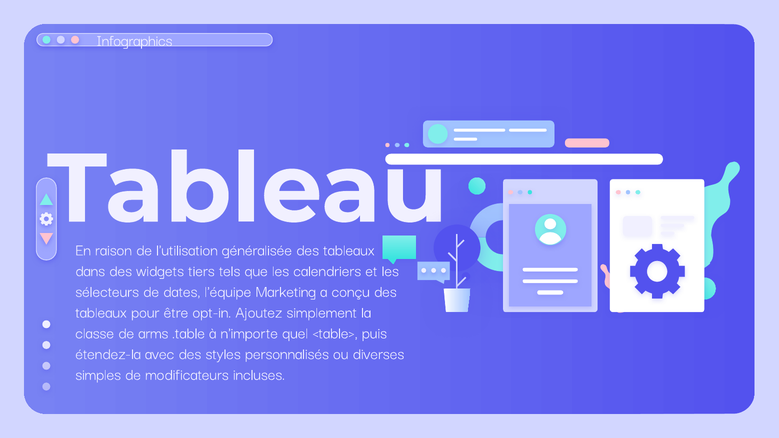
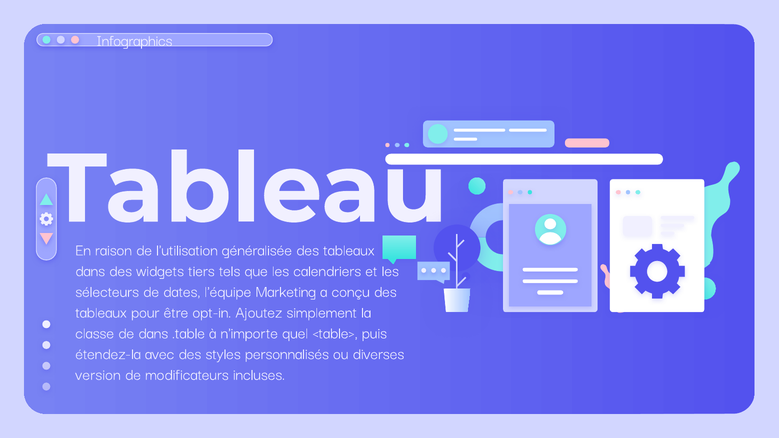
de arms: arms -> dans
simples: simples -> version
